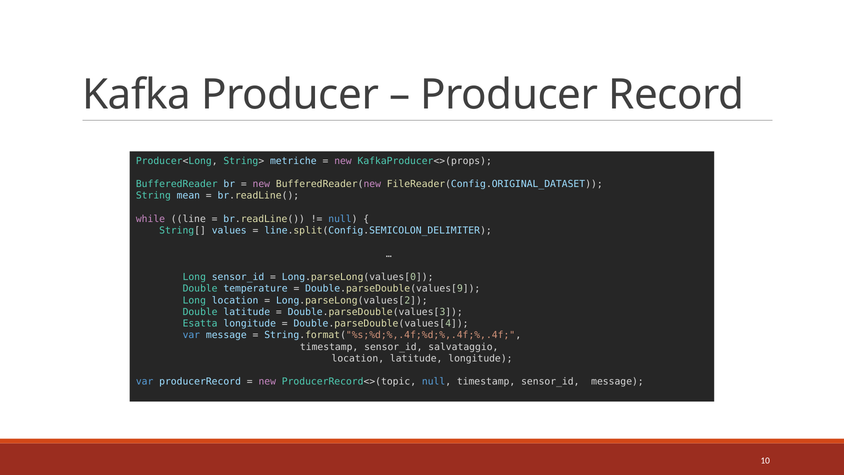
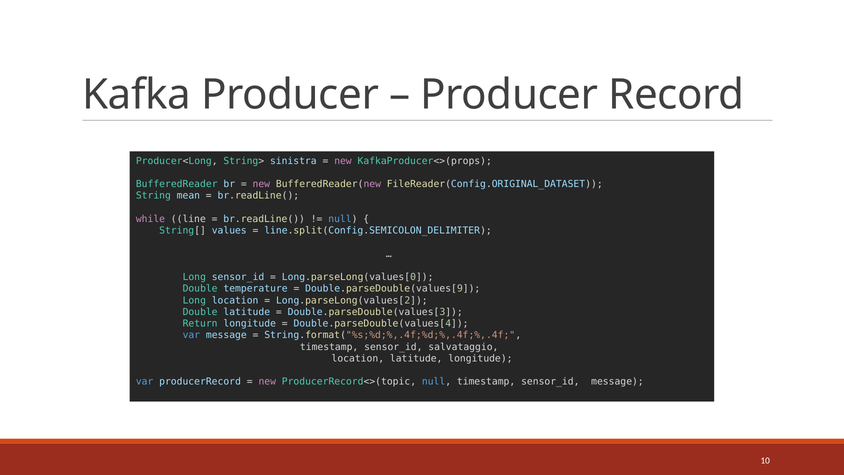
metriche: metriche -> sinistra
Esatta: Esatta -> Return
